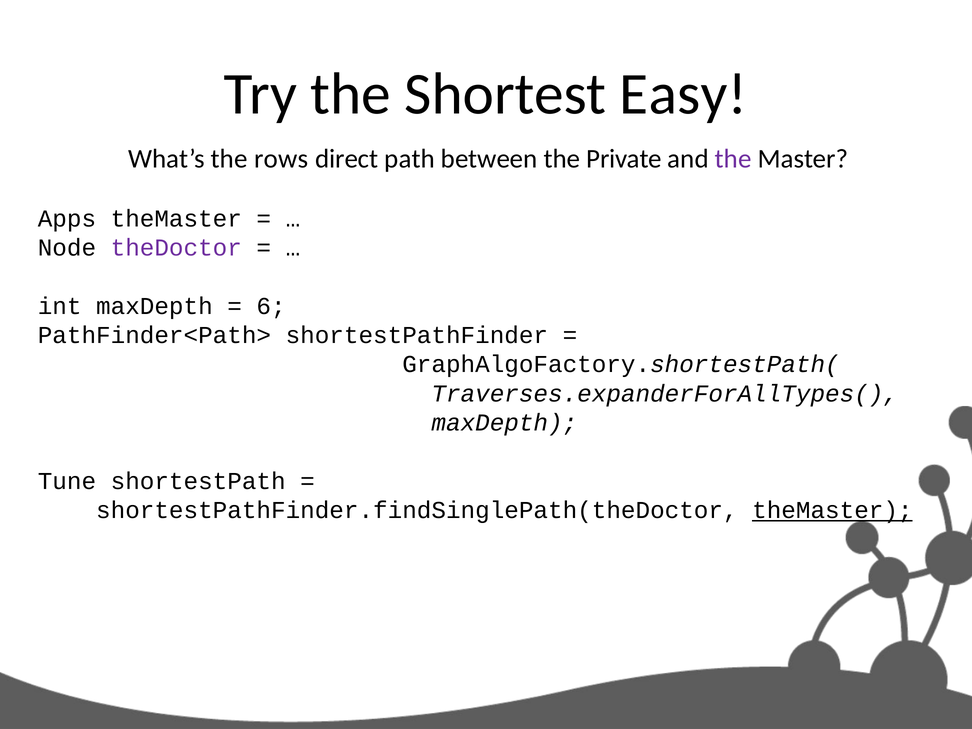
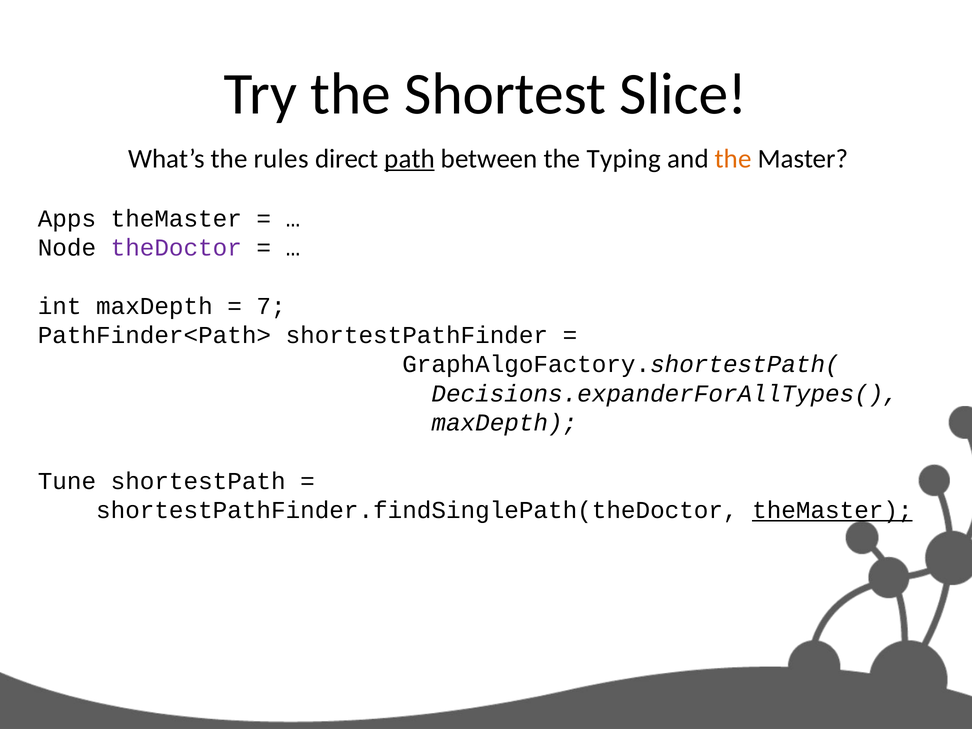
Easy: Easy -> Slice
rows: rows -> rules
path underline: none -> present
Private: Private -> Typing
the at (733, 159) colour: purple -> orange
6: 6 -> 7
Traverses.expanderForAllTypes(: Traverses.expanderForAllTypes( -> Decisions.expanderForAllTypes(
